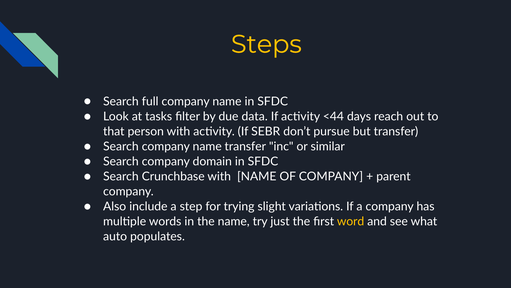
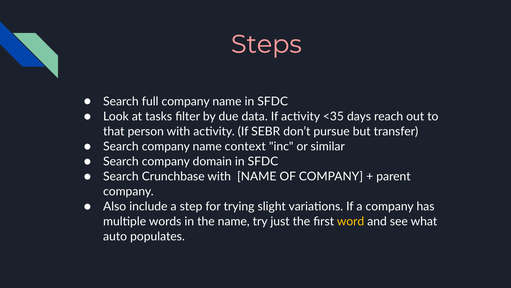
Steps colour: yellow -> pink
<44: <44 -> <35
name transfer: transfer -> context
